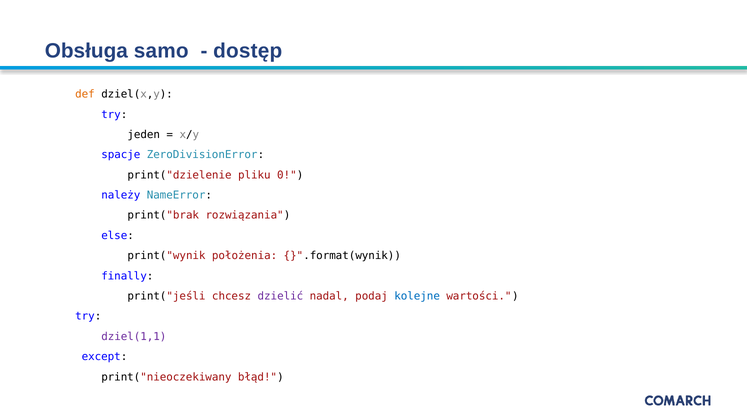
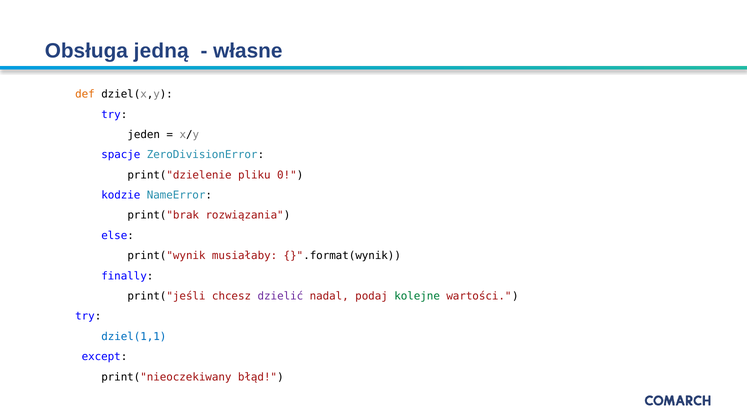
samo: samo -> jedną
dostęp: dostęp -> własne
należy: należy -> kodzie
położenia: położenia -> musiałaby
kolejne colour: blue -> green
dziel(1,1 colour: purple -> blue
